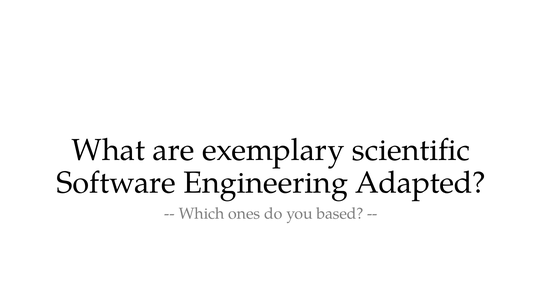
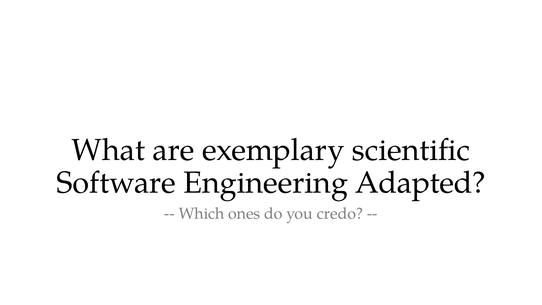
based: based -> credo
